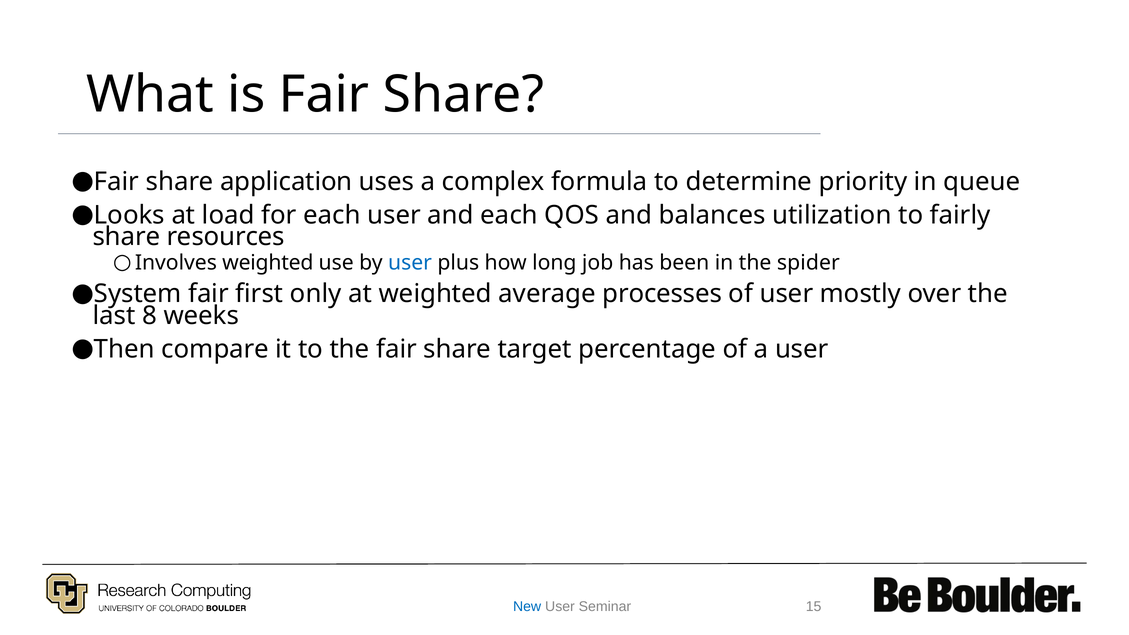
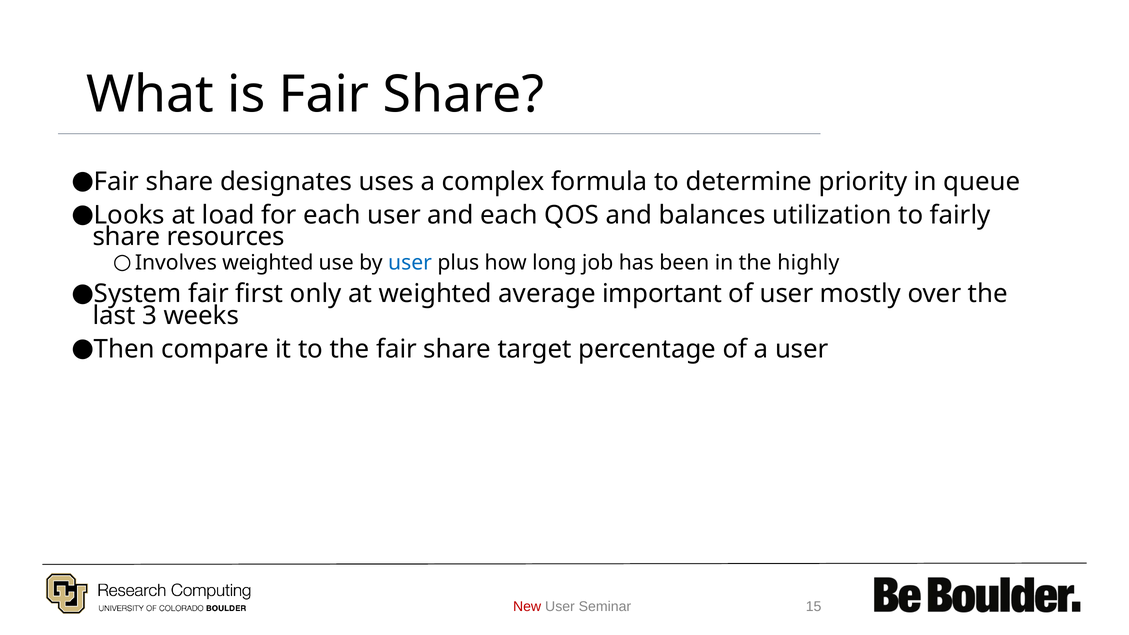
application: application -> designates
spider: spider -> highly
processes: processes -> important
8: 8 -> 3
New colour: blue -> red
